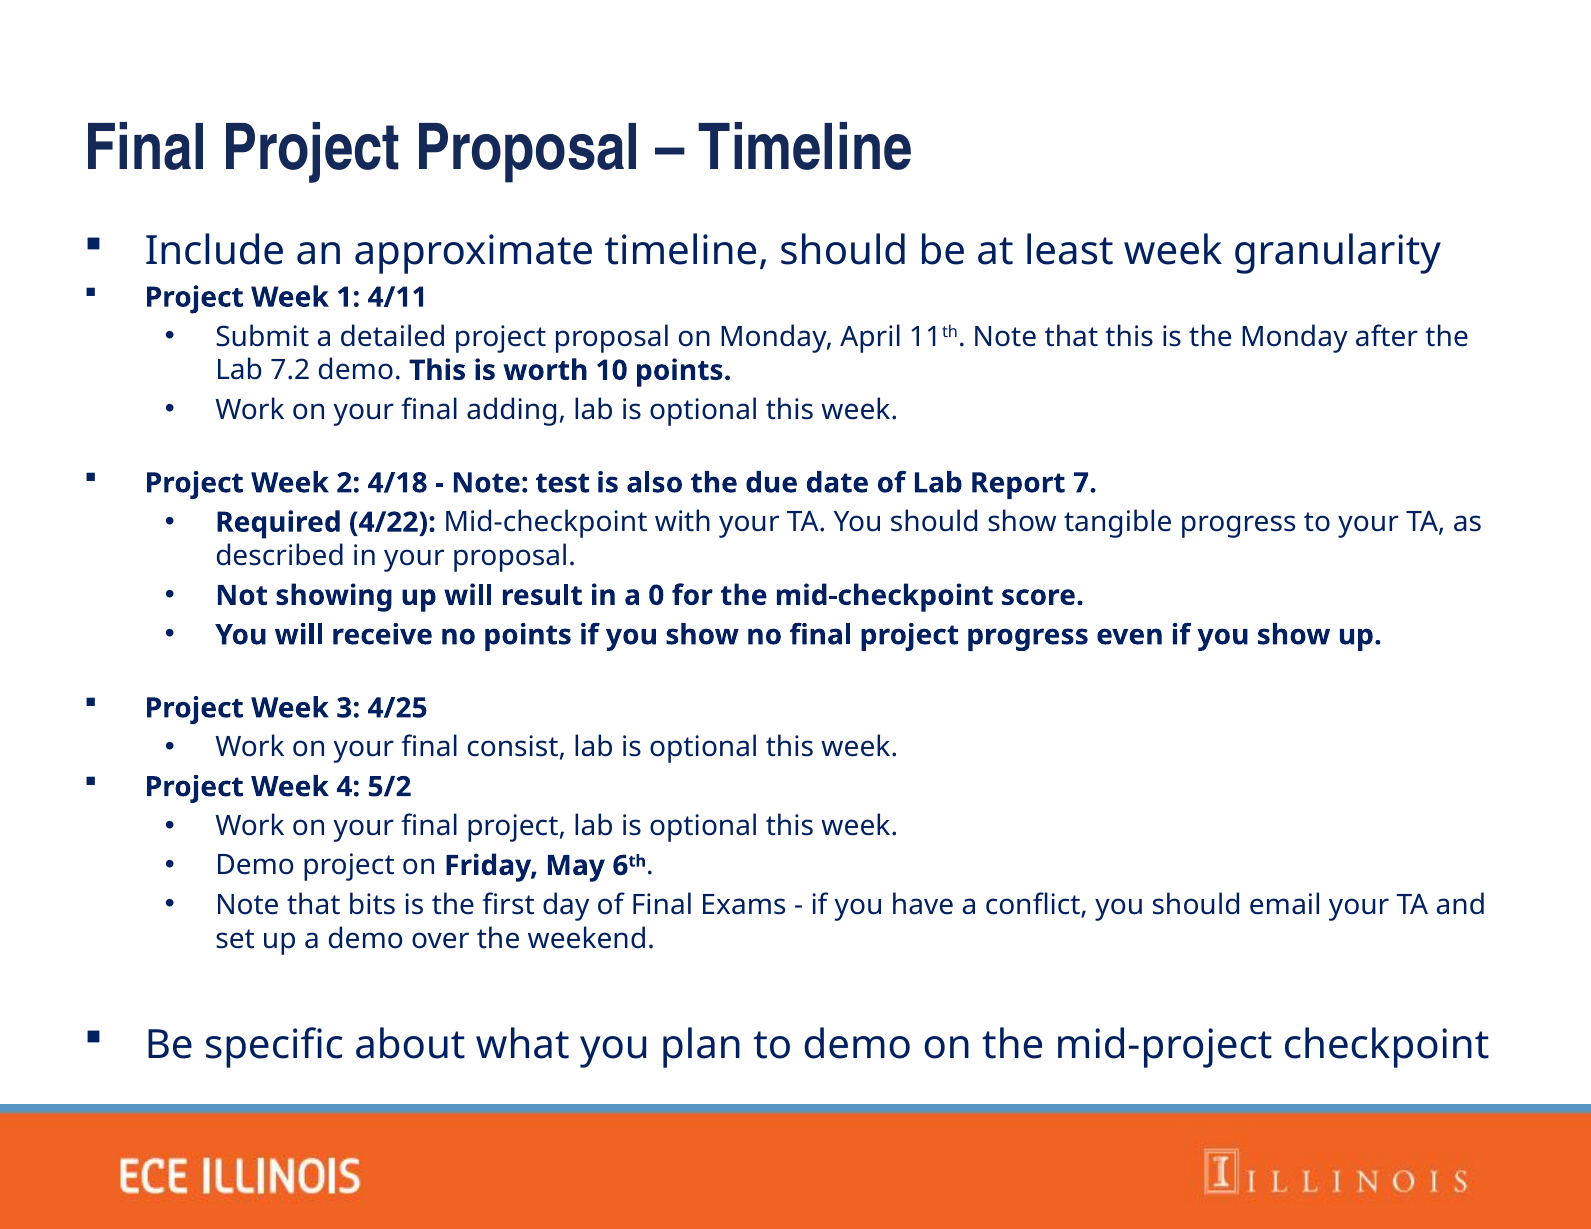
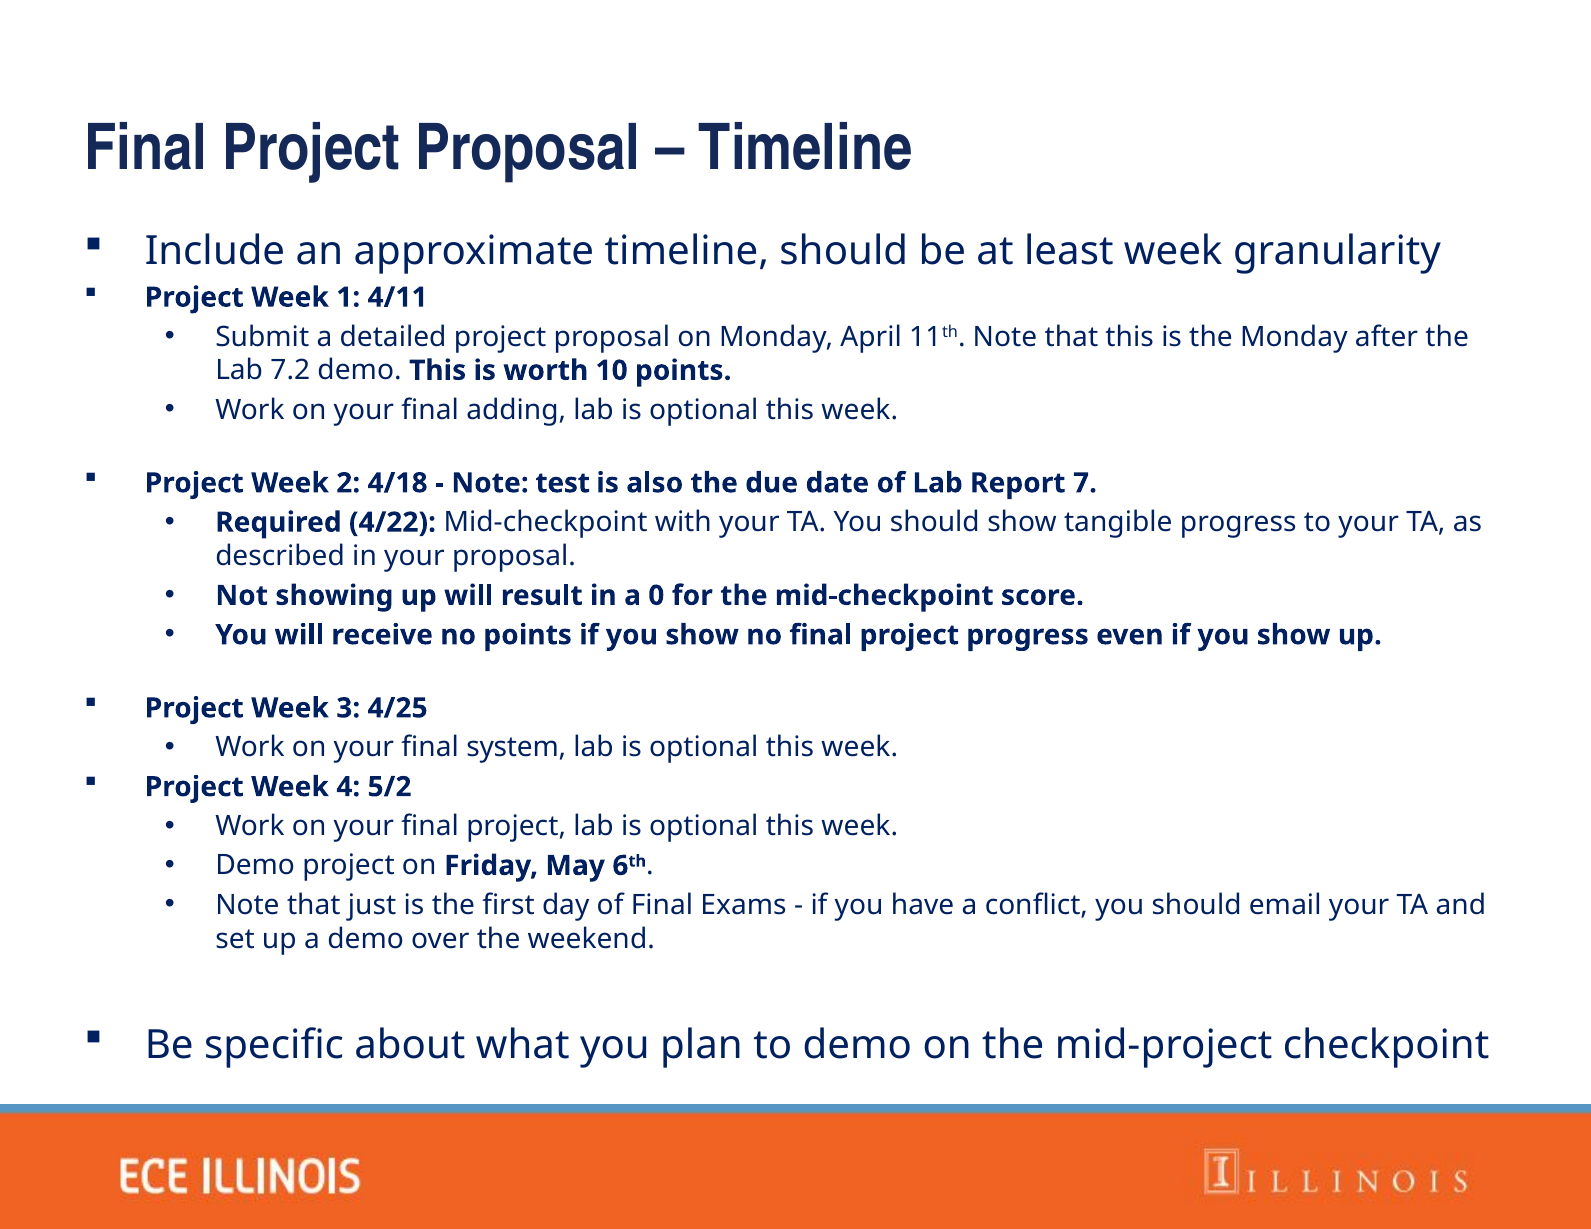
consist: consist -> system
bits: bits -> just
